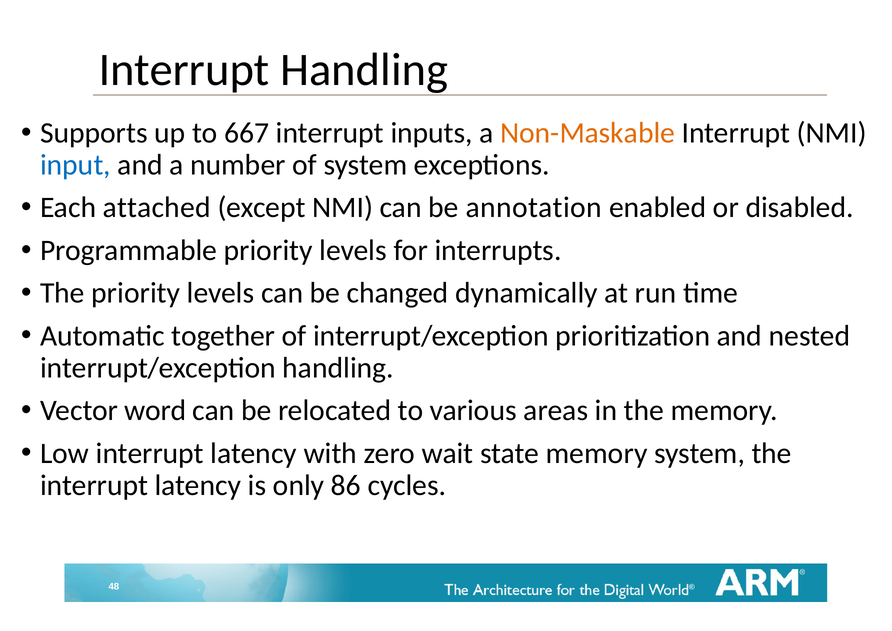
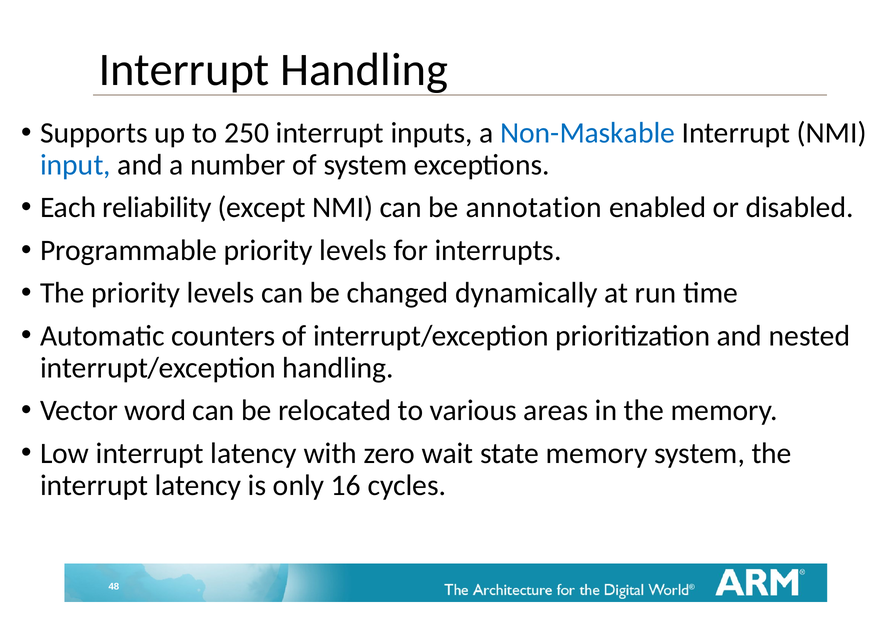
667: 667 -> 250
Non-Maskable colour: orange -> blue
attached: attached -> reliability
together: together -> counters
86: 86 -> 16
